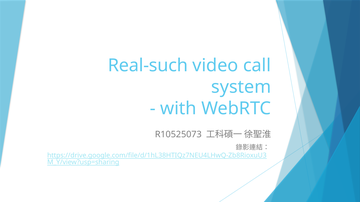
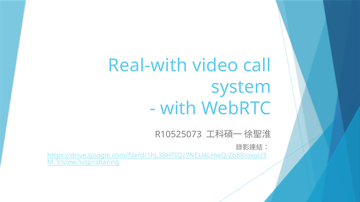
Real-such: Real-such -> Real-with
